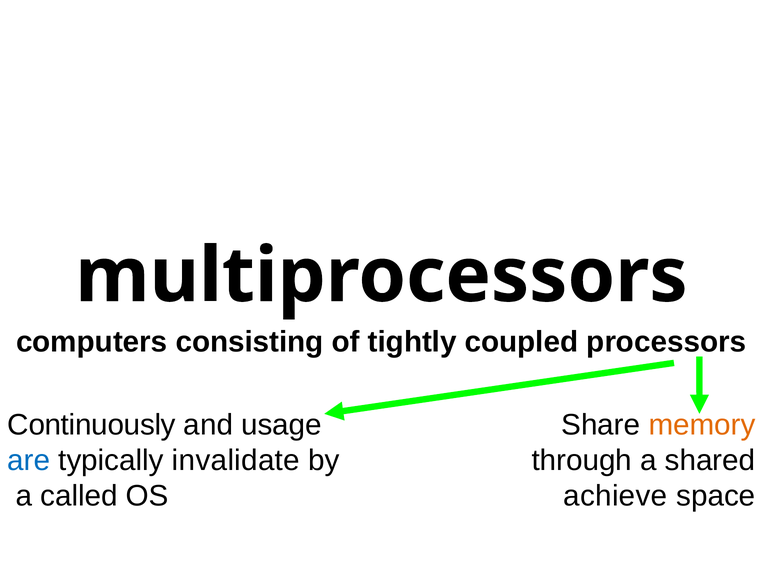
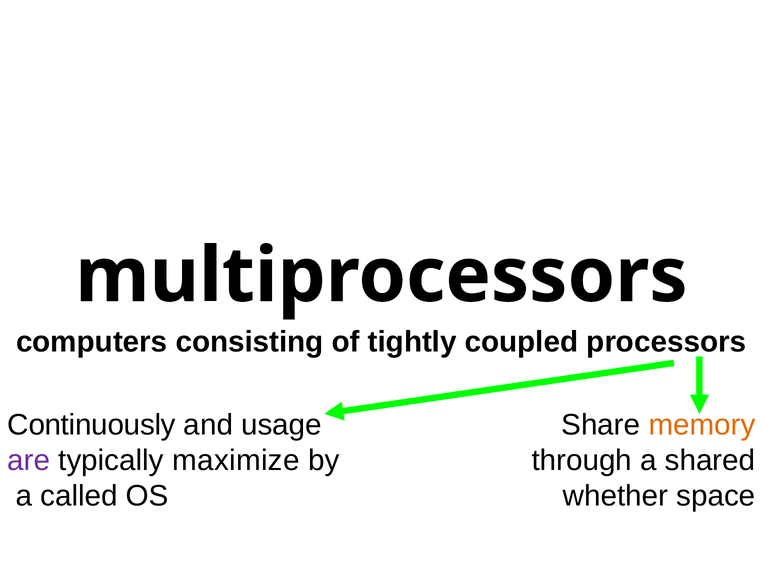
are colour: blue -> purple
invalidate: invalidate -> maximize
achieve: achieve -> whether
